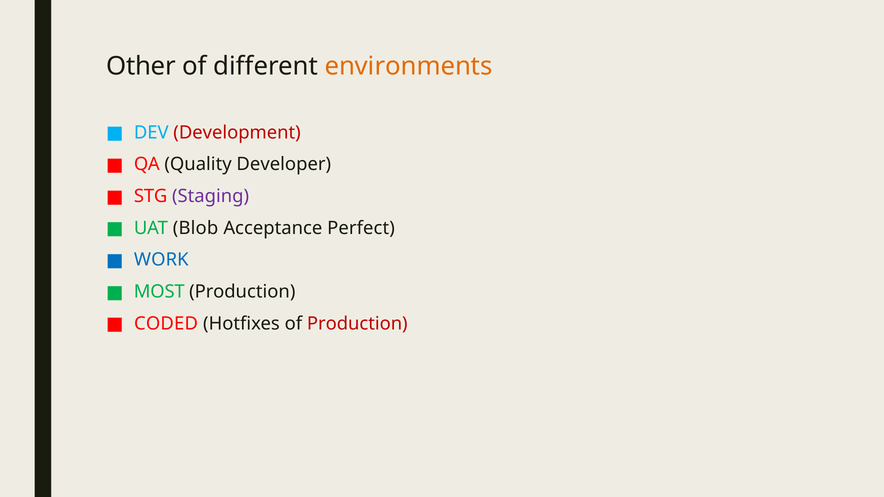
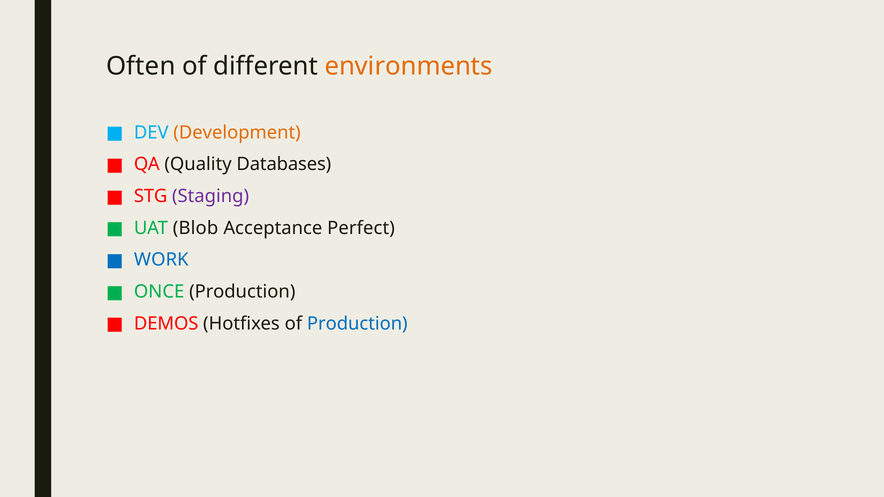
Other: Other -> Often
Development colour: red -> orange
Developer: Developer -> Databases
MOST: MOST -> ONCE
CODED: CODED -> DEMOS
Production at (357, 324) colour: red -> blue
